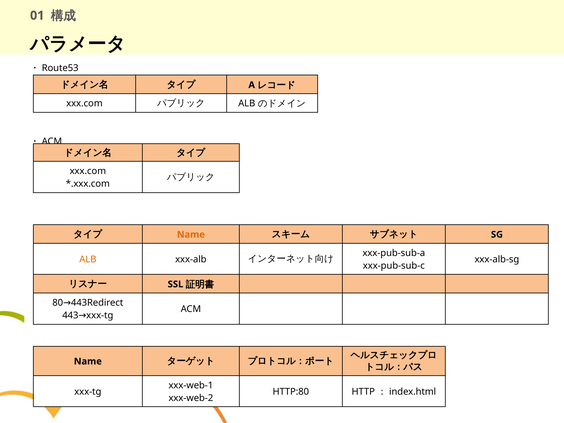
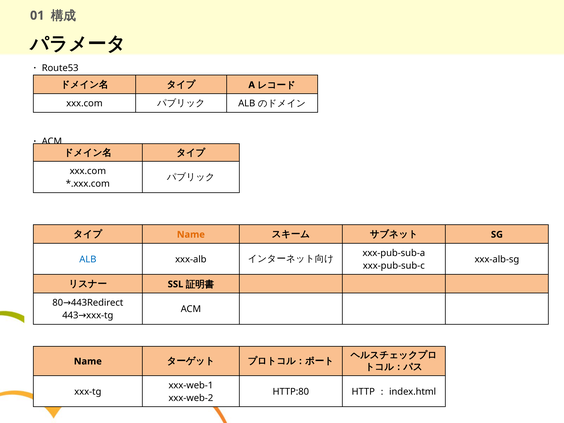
ALB at (88, 259) colour: orange -> blue
